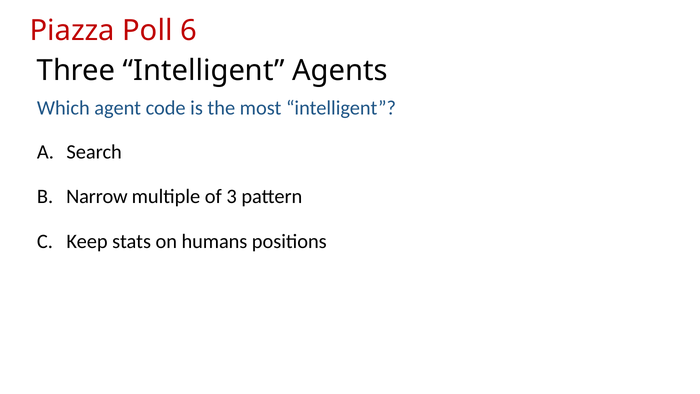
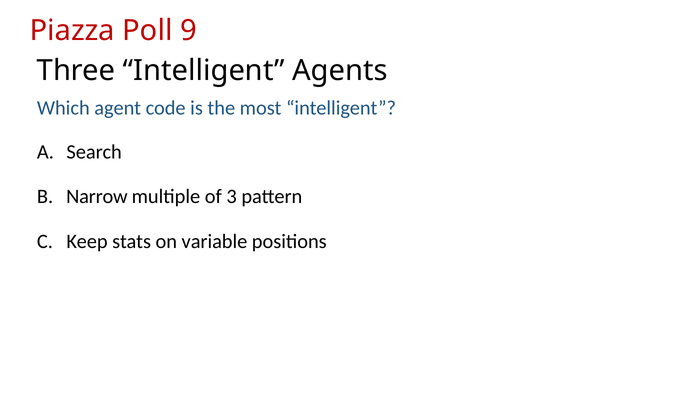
6: 6 -> 9
humans: humans -> variable
